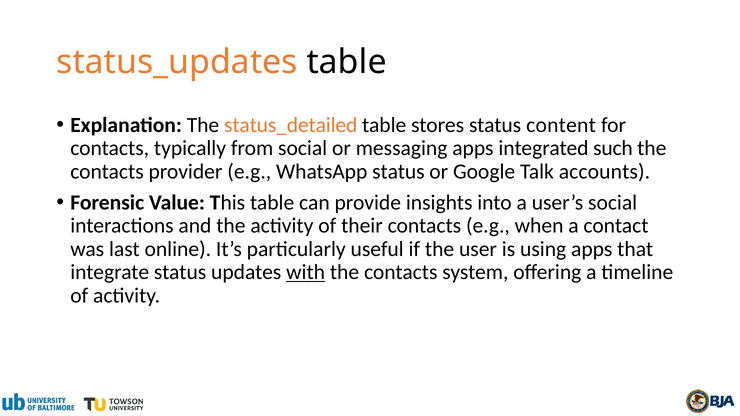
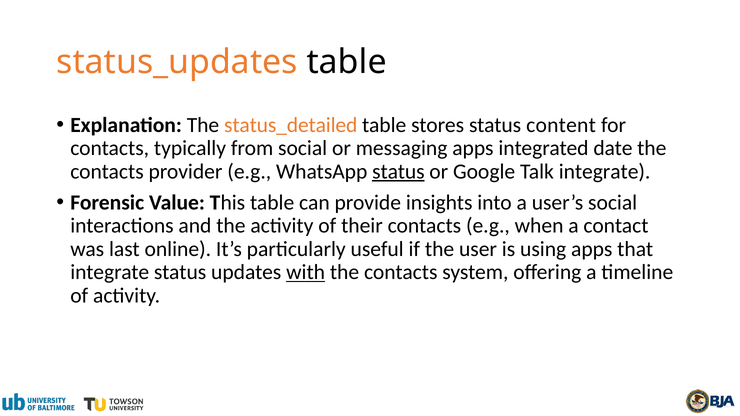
such: such -> date
status at (398, 172) underline: none -> present
Talk accounts: accounts -> integrate
